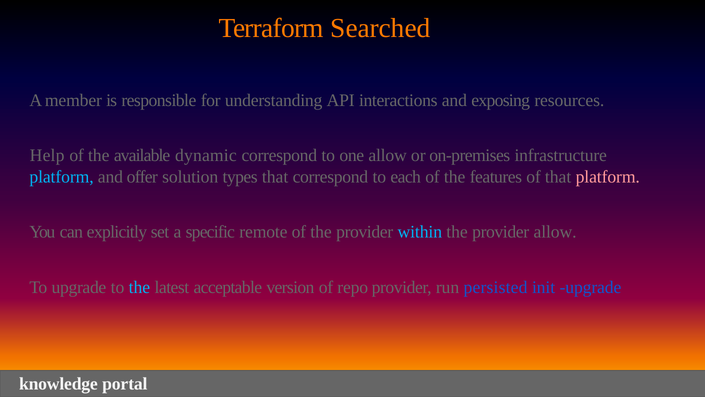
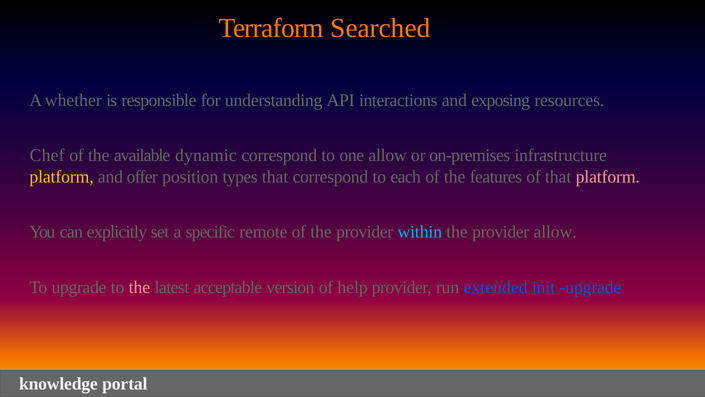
member: member -> whether
Help: Help -> Chef
platform at (62, 177) colour: light blue -> yellow
solution: solution -> position
the at (139, 287) colour: light blue -> pink
repo: repo -> help
persisted: persisted -> extended
